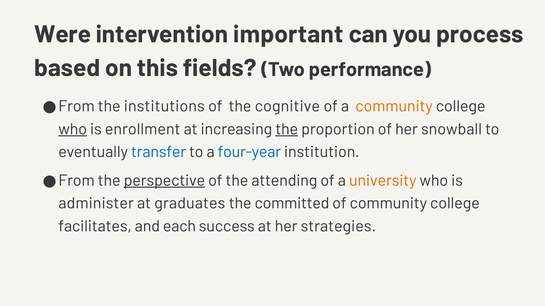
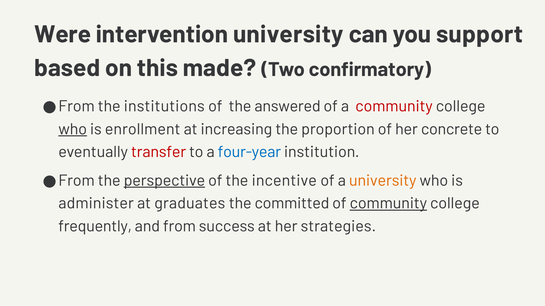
intervention important: important -> university
process: process -> support
fields: fields -> made
performance: performance -> confirmatory
cognitive: cognitive -> answered
community at (394, 106) colour: orange -> red
the at (287, 129) underline: present -> none
snowball: snowball -> concrete
transfer colour: blue -> red
attending: attending -> incentive
community at (388, 204) underline: none -> present
facilitates: facilitates -> frequently
each: each -> from
